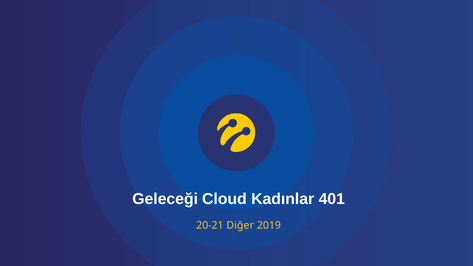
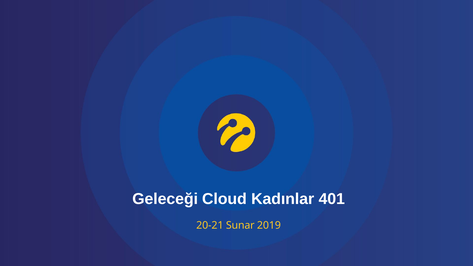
Diğer: Diğer -> Sunar
